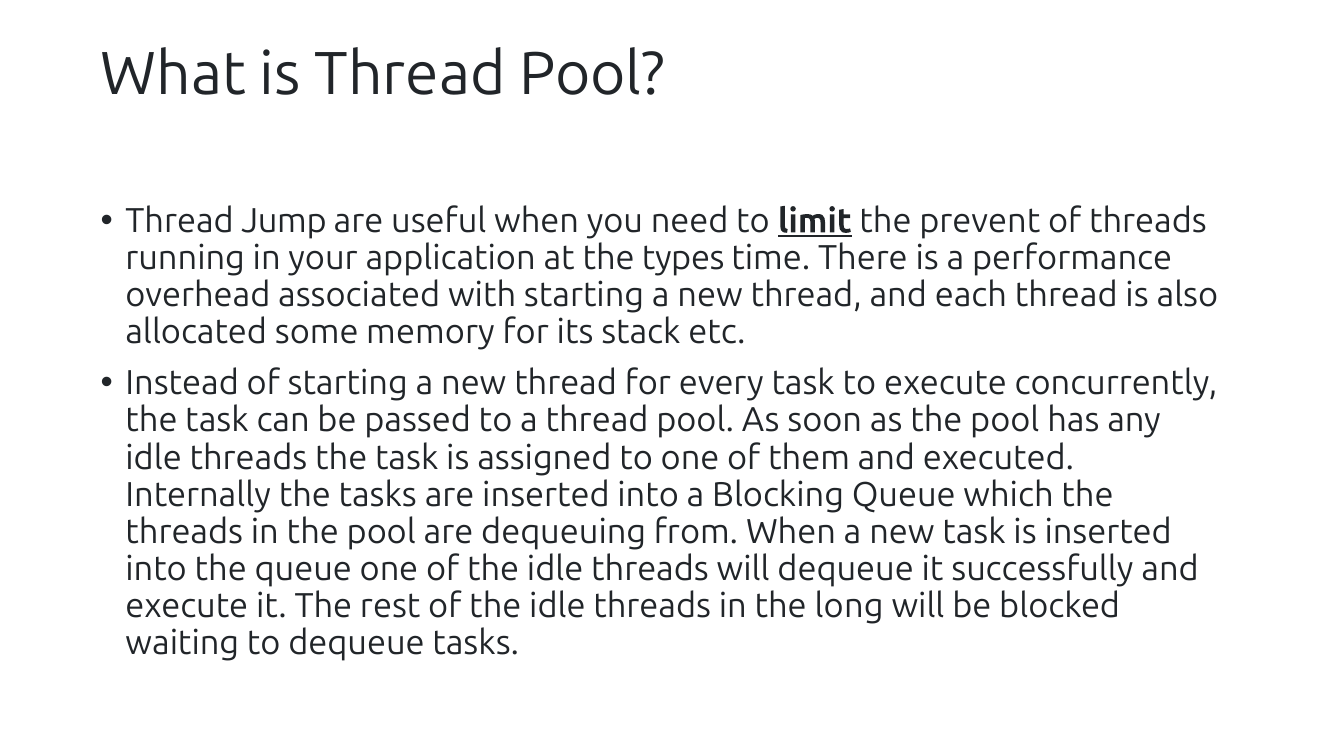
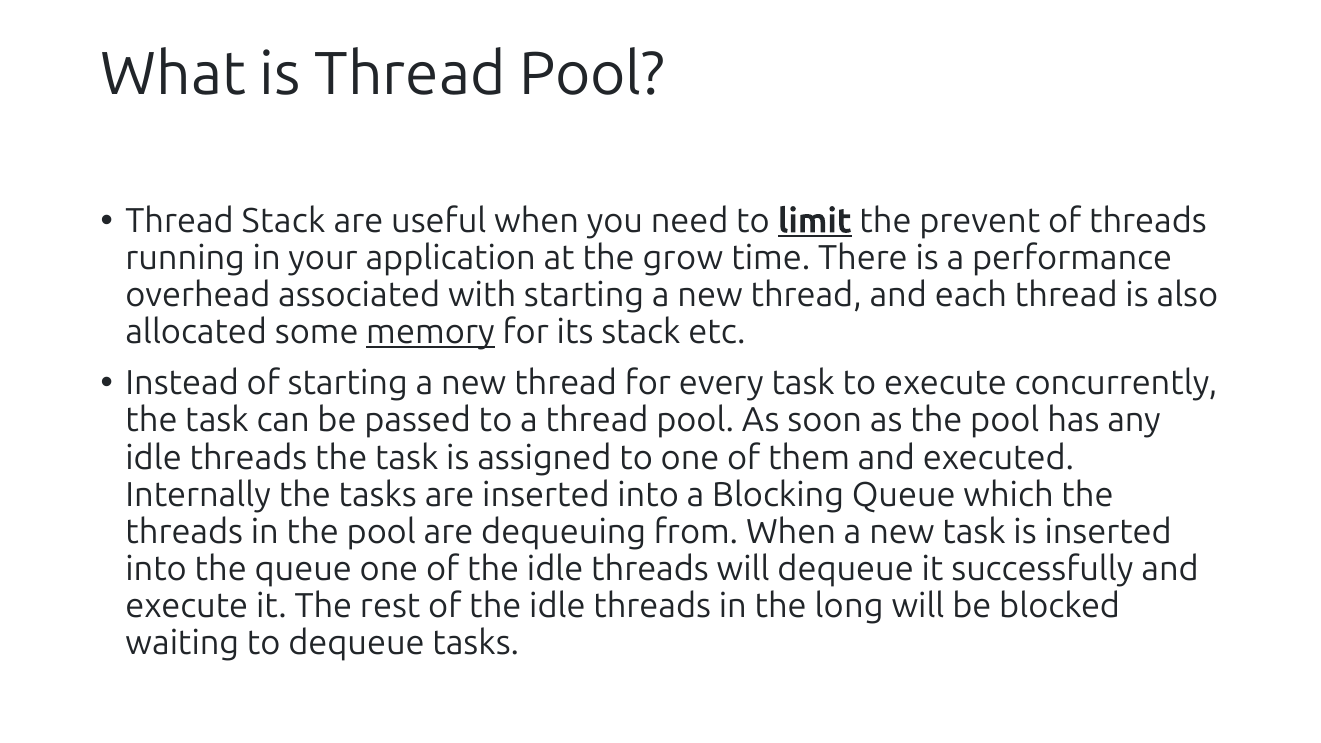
Thread Jump: Jump -> Stack
types: types -> grow
memory underline: none -> present
